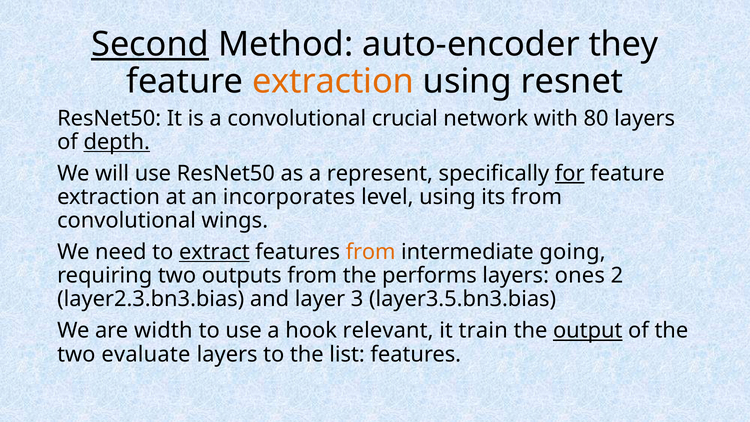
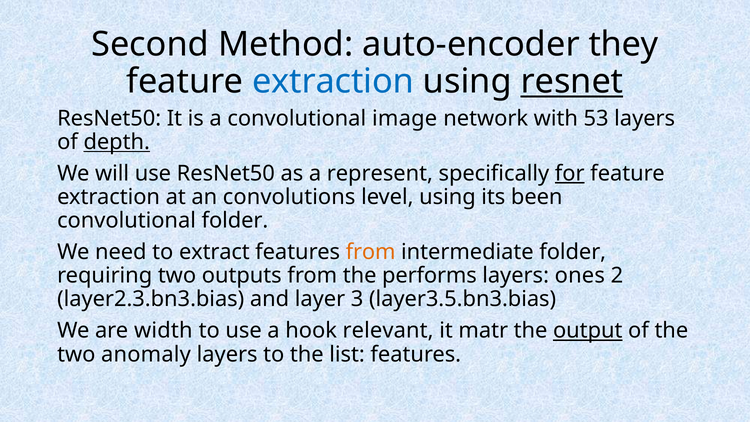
Second underline: present -> none
extraction at (333, 82) colour: orange -> blue
resnet underline: none -> present
crucial: crucial -> image
80: 80 -> 53
incorporates: incorporates -> convolutions
its from: from -> been
convolutional wings: wings -> folder
extract underline: present -> none
intermediate going: going -> folder
train: train -> matr
evaluate: evaluate -> anomaly
